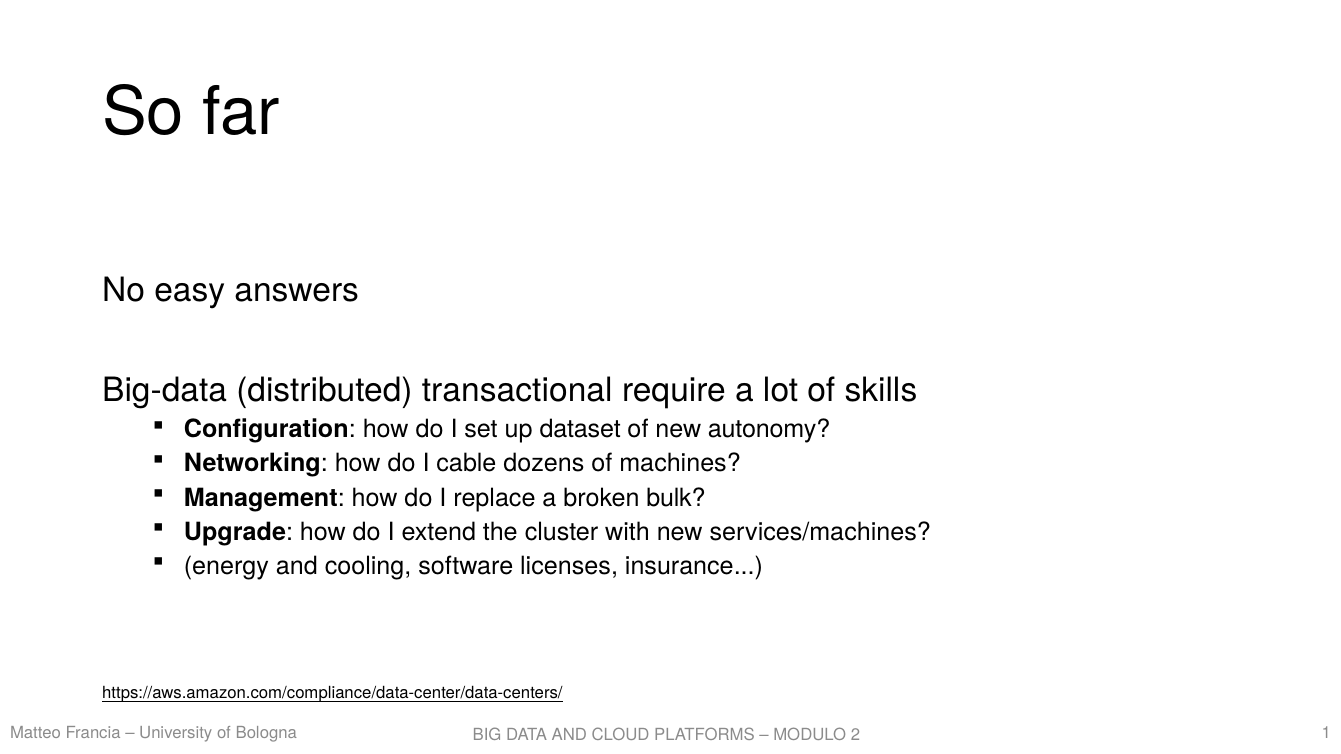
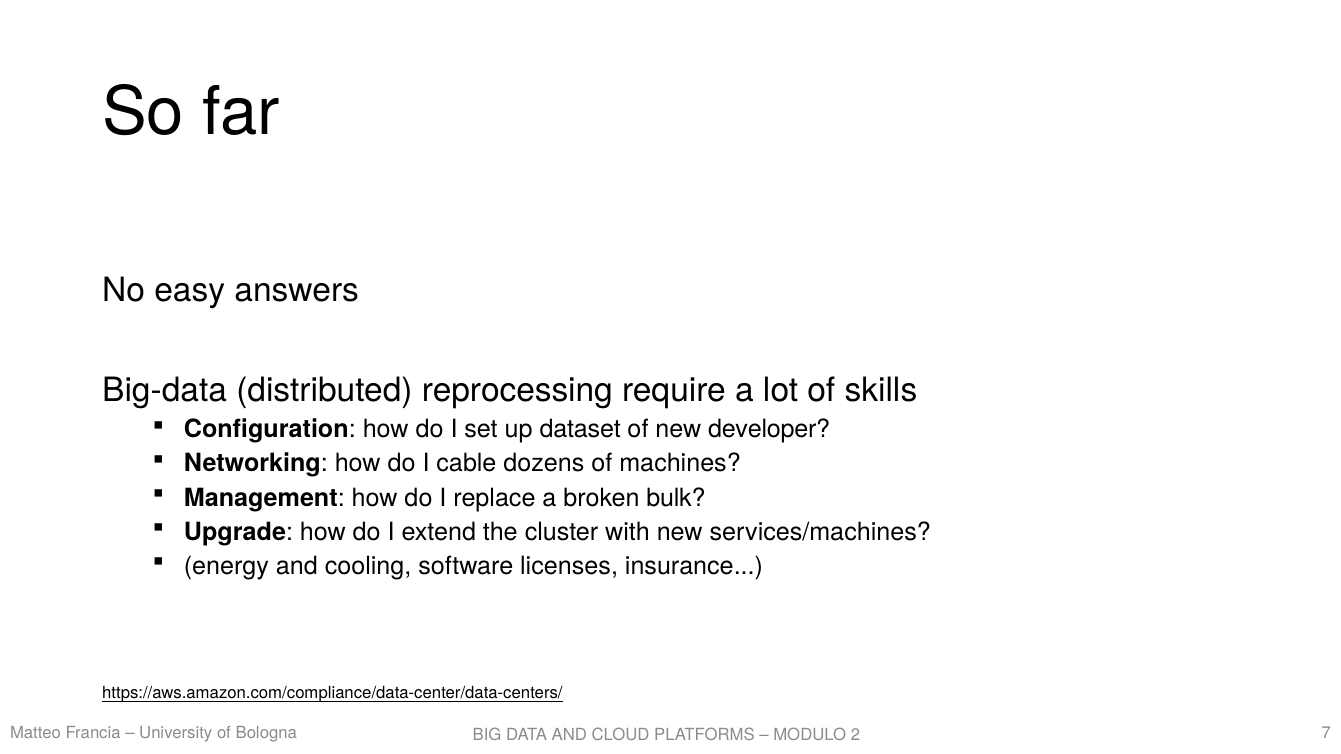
transactional: transactional -> reprocessing
autonomy: autonomy -> developer
1: 1 -> 7
